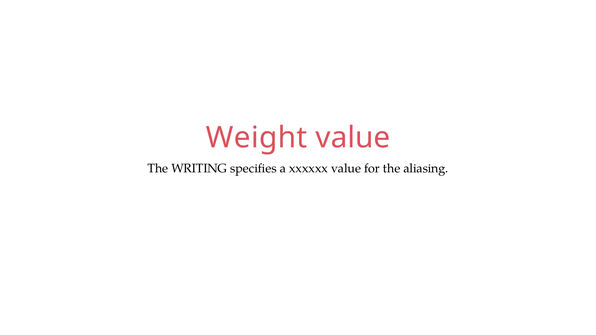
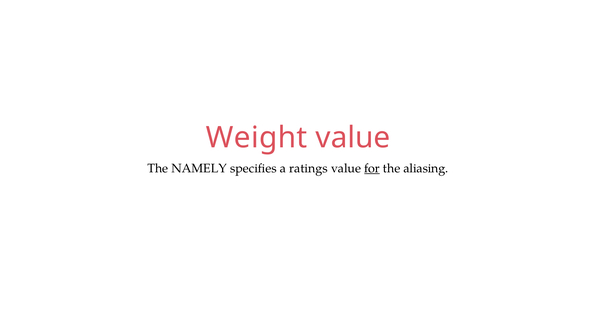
WRITING: WRITING -> NAMELY
xxxxxx: xxxxxx -> ratings
for underline: none -> present
